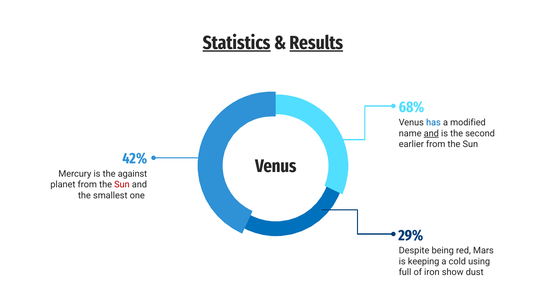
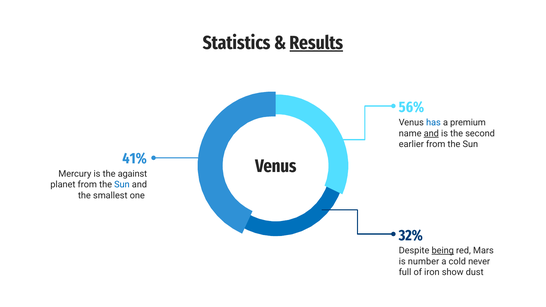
Statistics underline: present -> none
68%: 68% -> 56%
modified: modified -> premium
42%: 42% -> 41%
Sun at (122, 185) colour: red -> blue
29%: 29% -> 32%
being underline: none -> present
keeping: keeping -> number
using: using -> never
